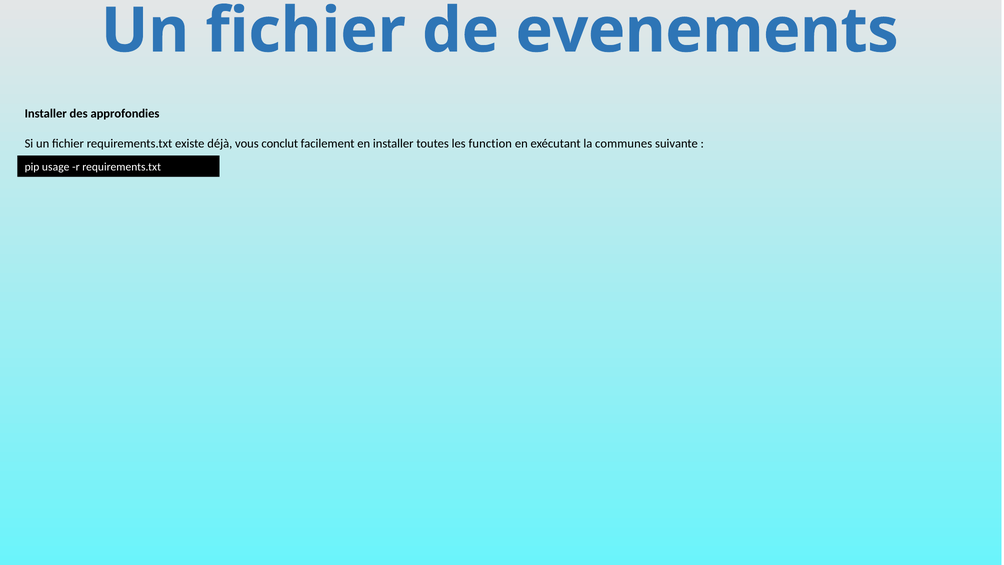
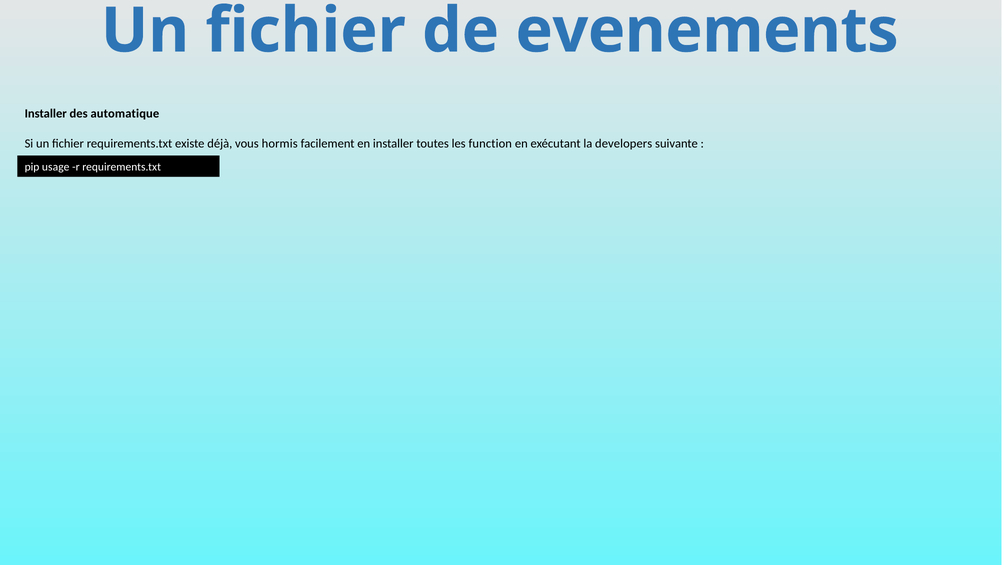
approfondies: approfondies -> automatique
conclut: conclut -> hormis
communes: communes -> developers
